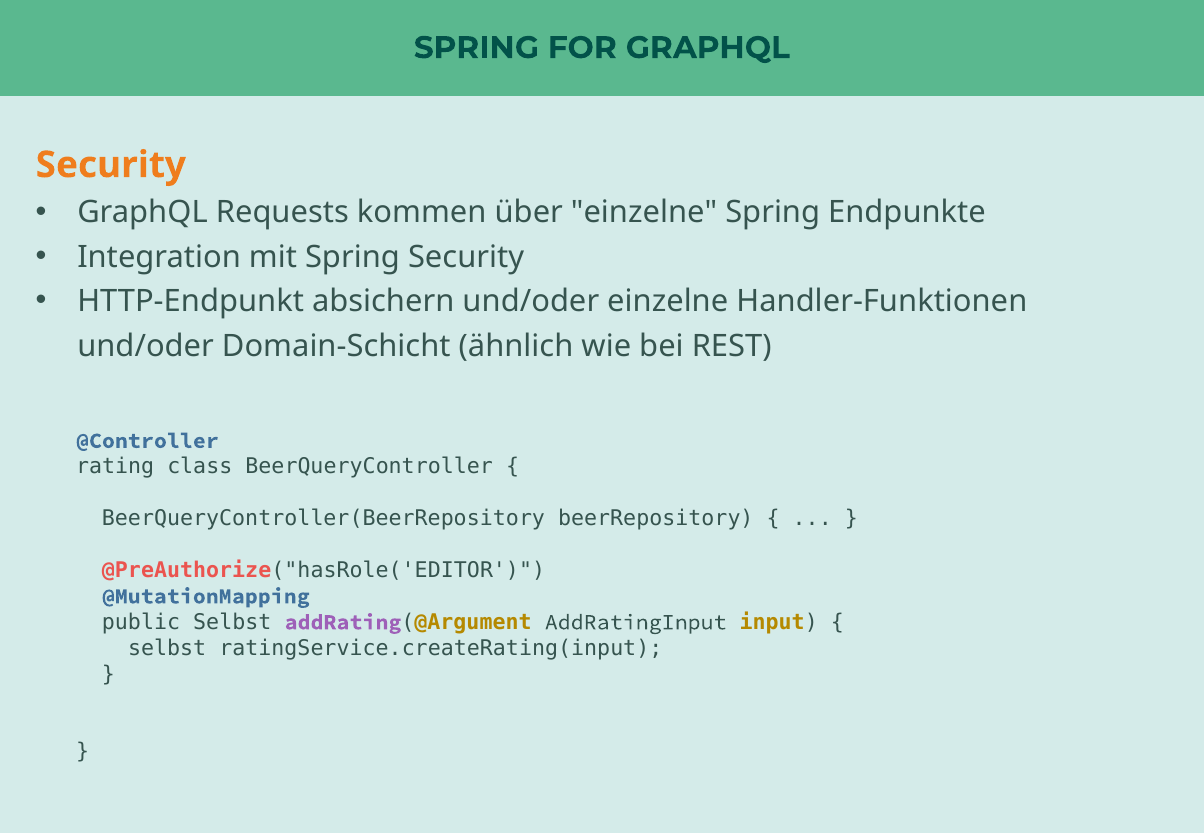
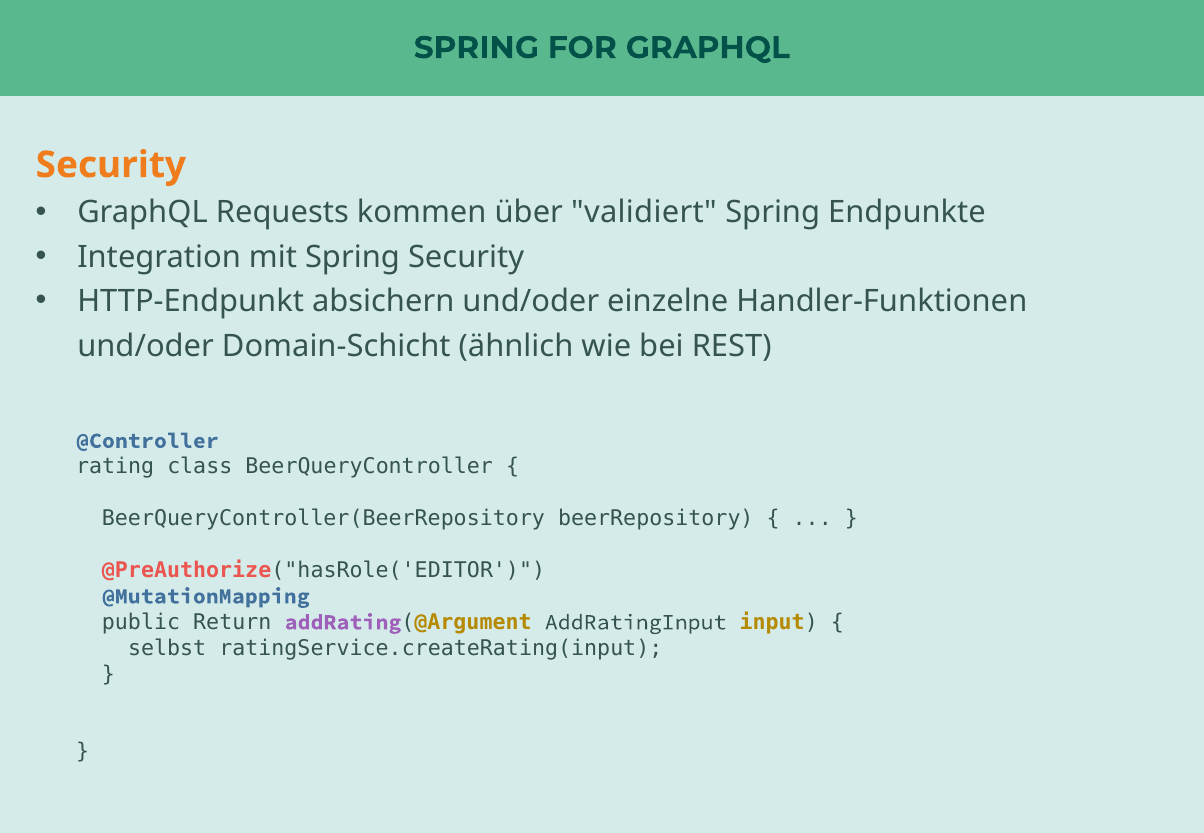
über einzelne: einzelne -> validiert
public Selbst: Selbst -> Return
